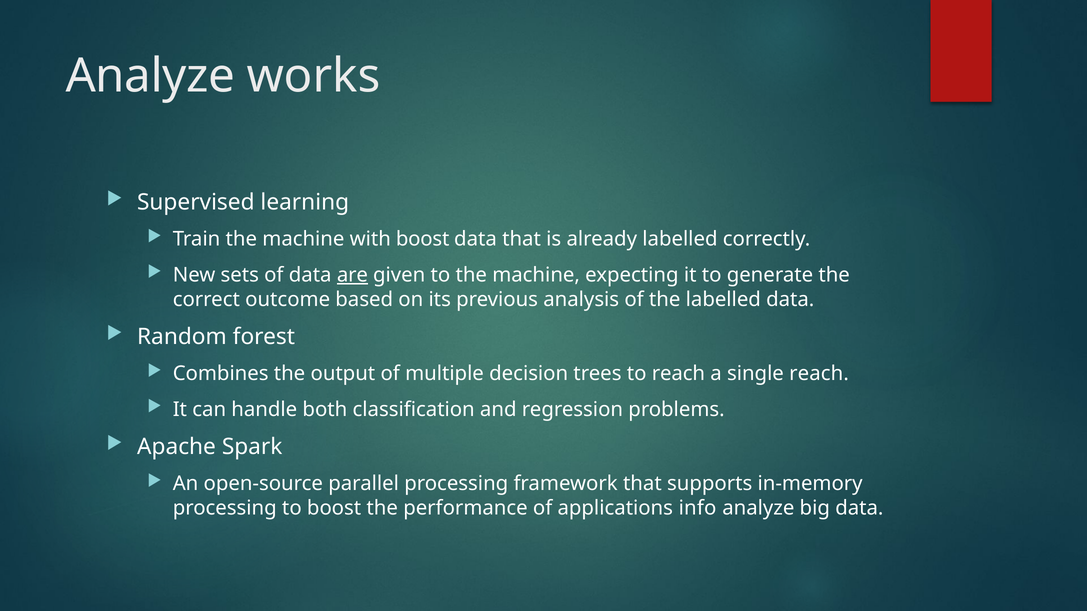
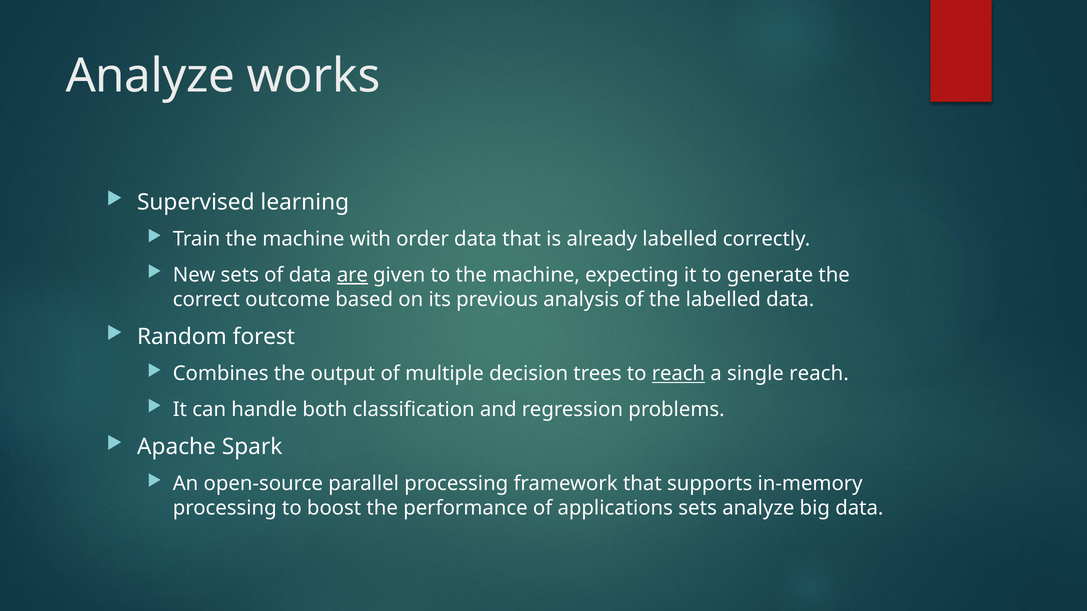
with boost: boost -> order
reach at (678, 374) underline: none -> present
applications info: info -> sets
